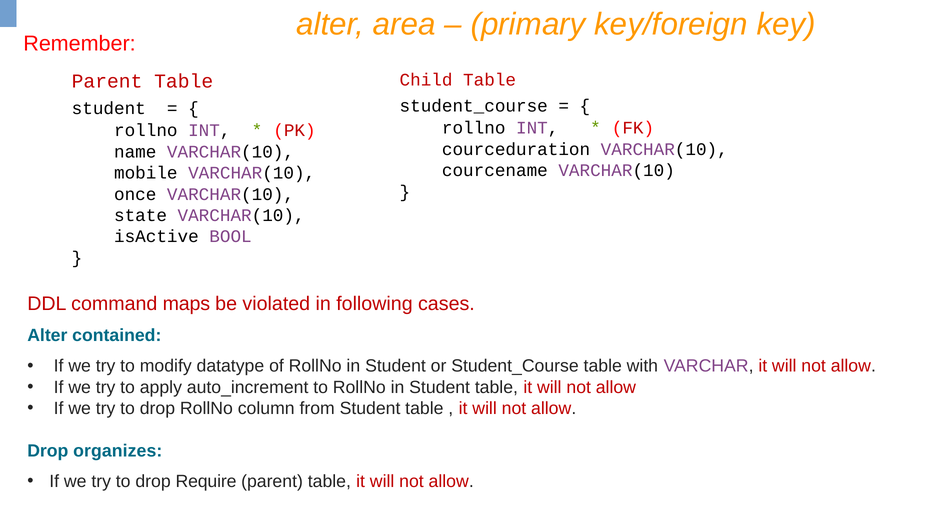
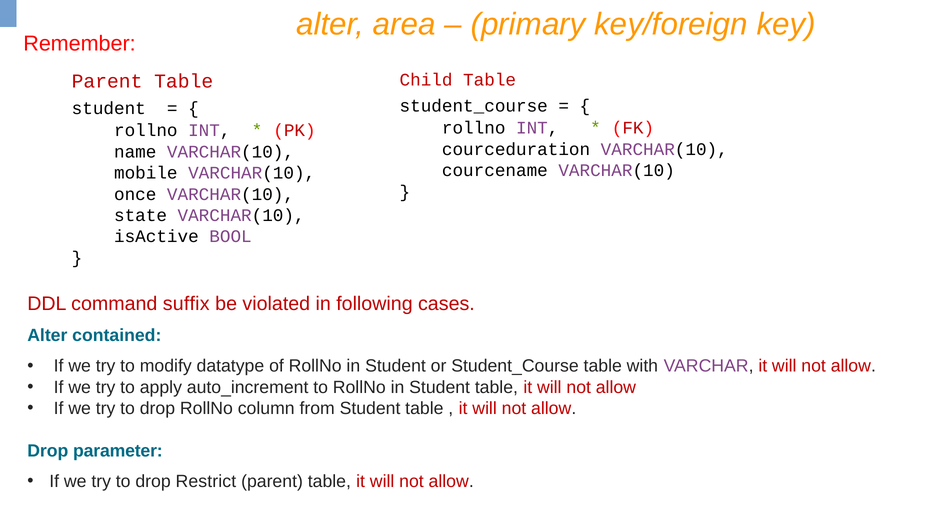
maps: maps -> suffix
organizes: organizes -> parameter
Require: Require -> Restrict
